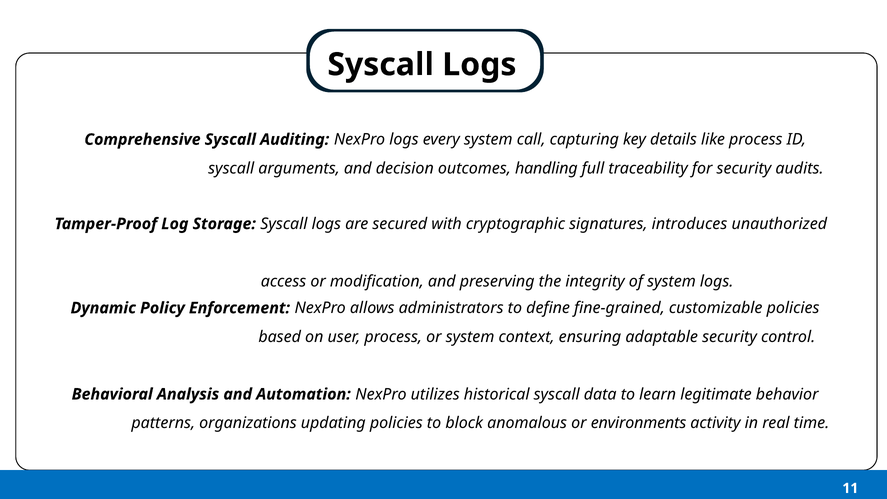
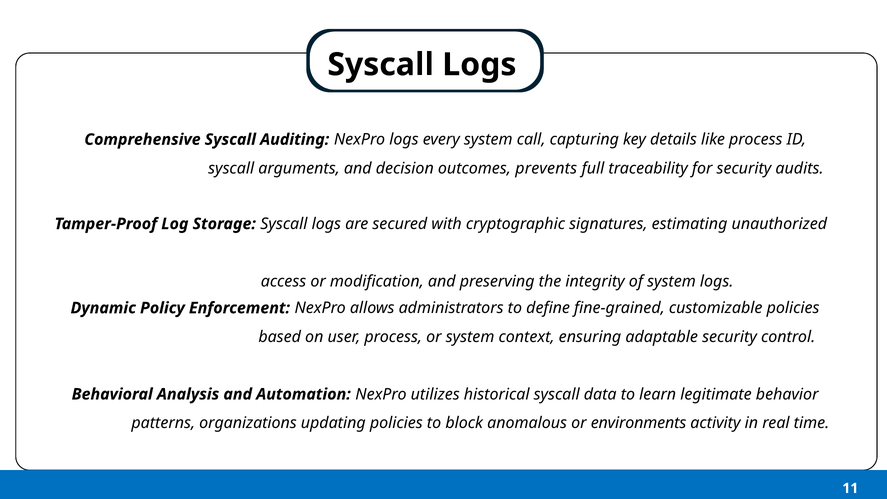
handling: handling -> prevents
introduces: introduces -> estimating
